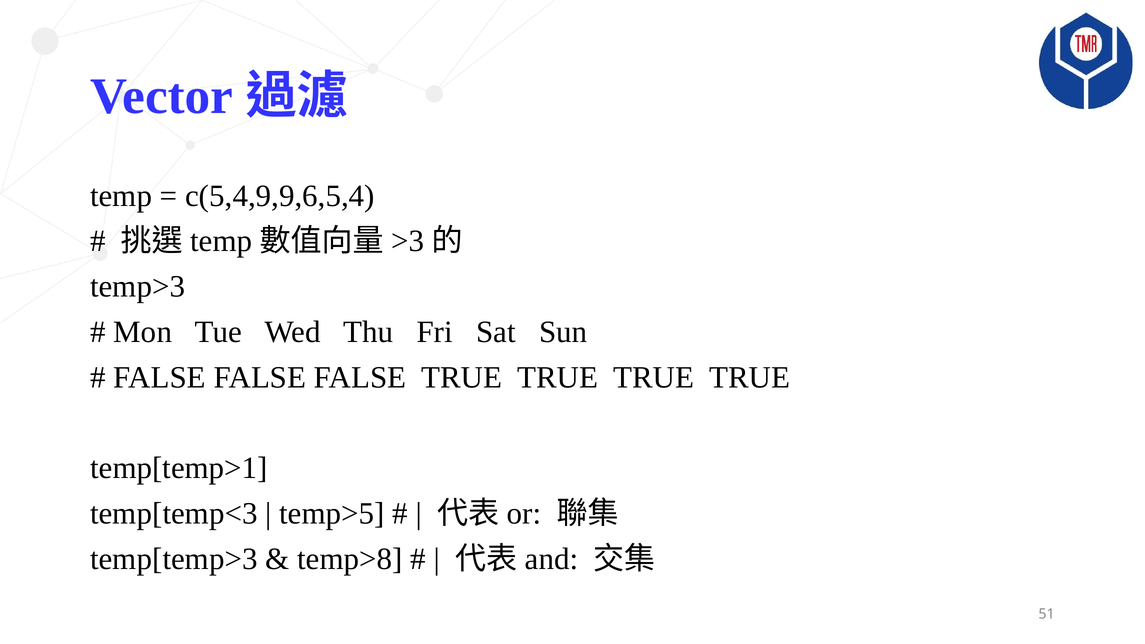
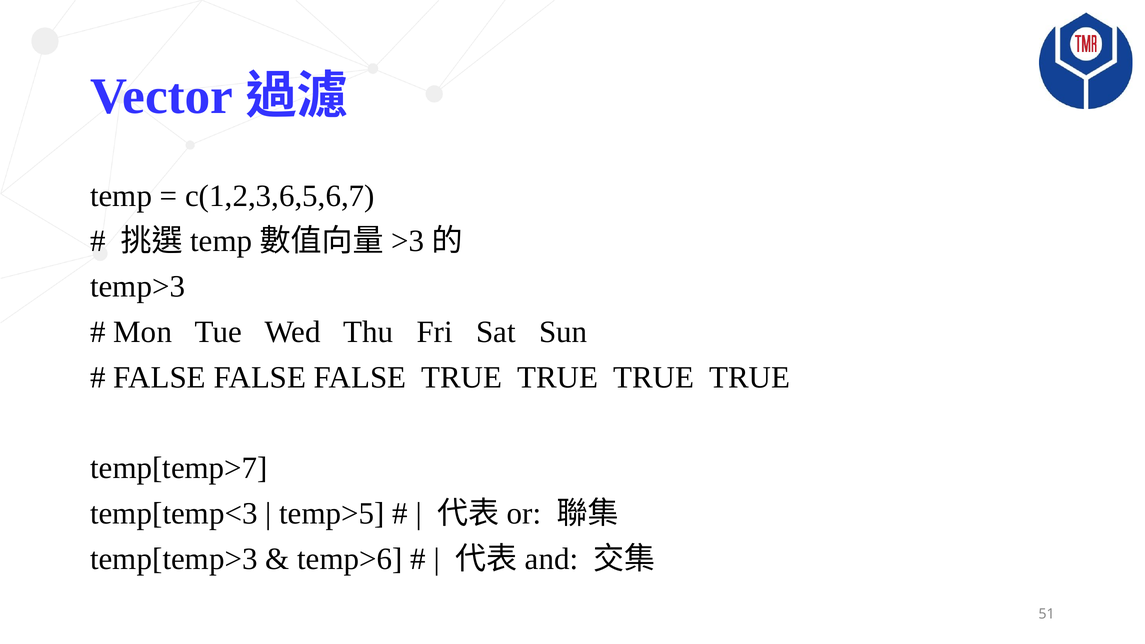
c(5,4,9,9,6,5,4: c(5,4,9,9,6,5,4 -> c(1,2,3,6,5,6,7
temp[temp>1: temp[temp>1 -> temp[temp>7
temp>8: temp>8 -> temp>6
